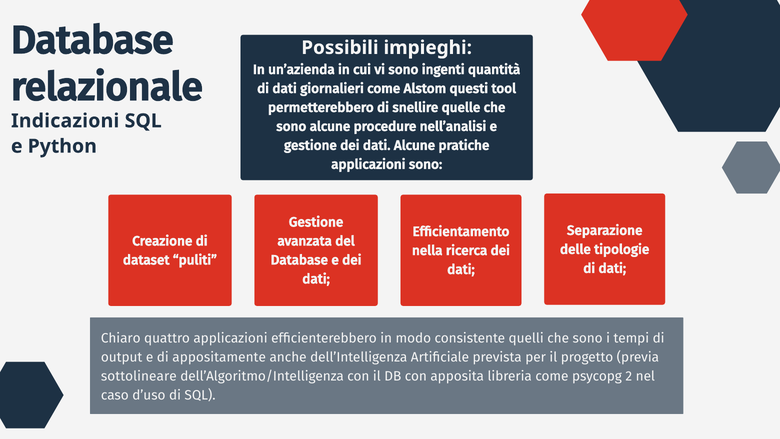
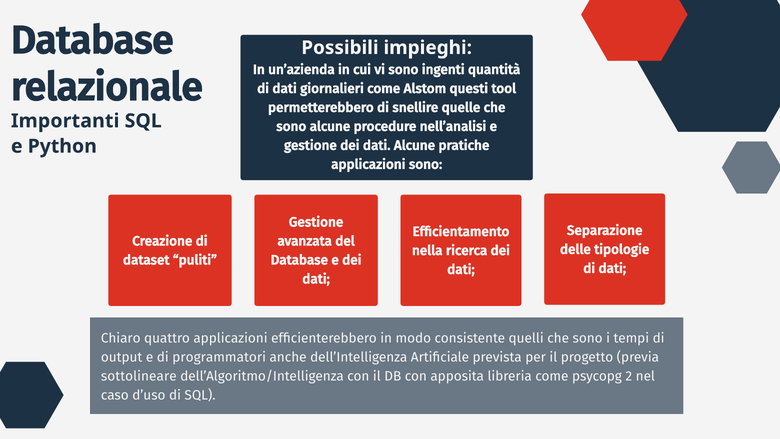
Indicazioni: Indicazioni -> Importanti
appositamente: appositamente -> programmatori
